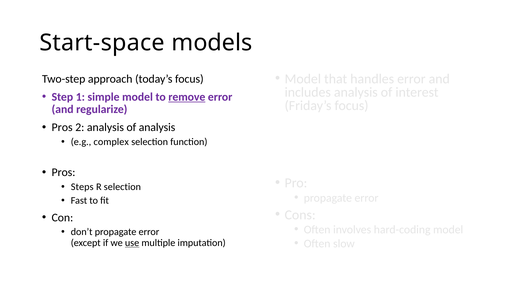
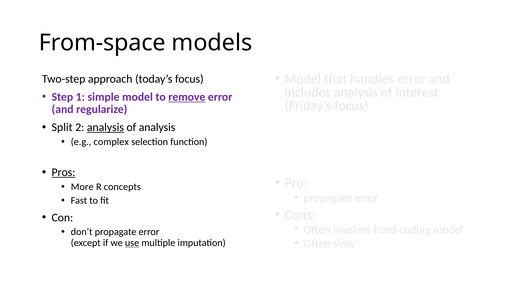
Start-space: Start-space -> From-space
Pros at (62, 127): Pros -> Split
analysis at (105, 127) underline: none -> present
Pros at (64, 172) underline: none -> present
Steps: Steps -> More
R selection: selection -> concepts
